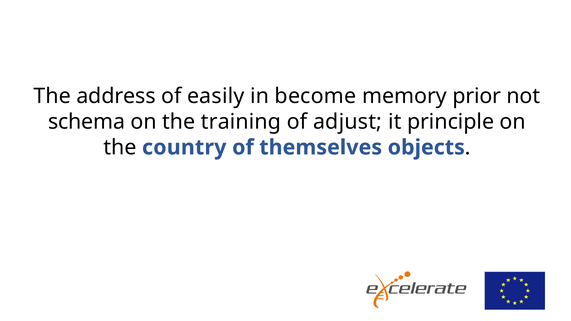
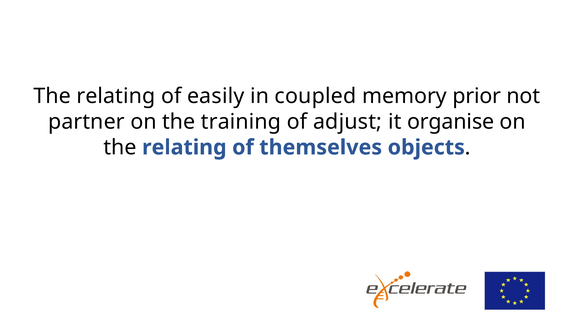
address at (116, 96): address -> relating
become: become -> coupled
schema: schema -> partner
principle: principle -> organise
country at (184, 147): country -> relating
